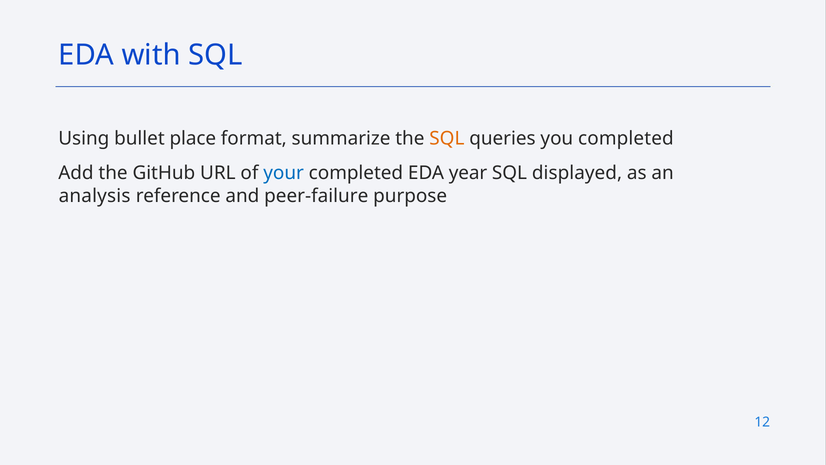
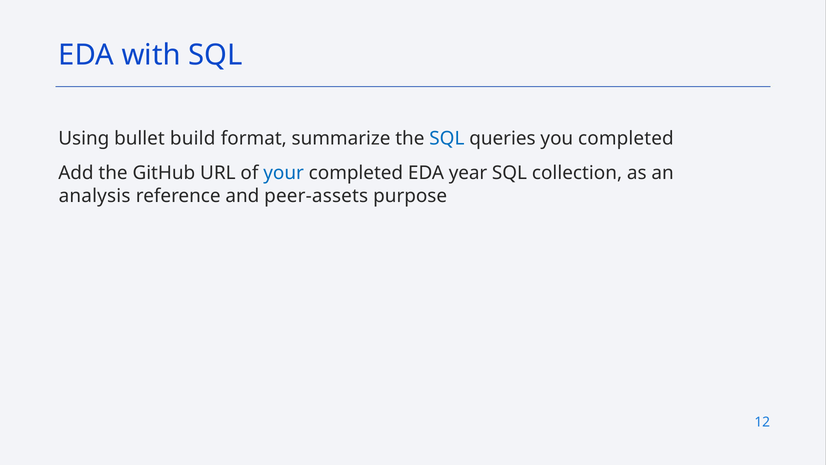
place: place -> build
SQL at (447, 138) colour: orange -> blue
displayed: displayed -> collection
peer-failure: peer-failure -> peer-assets
